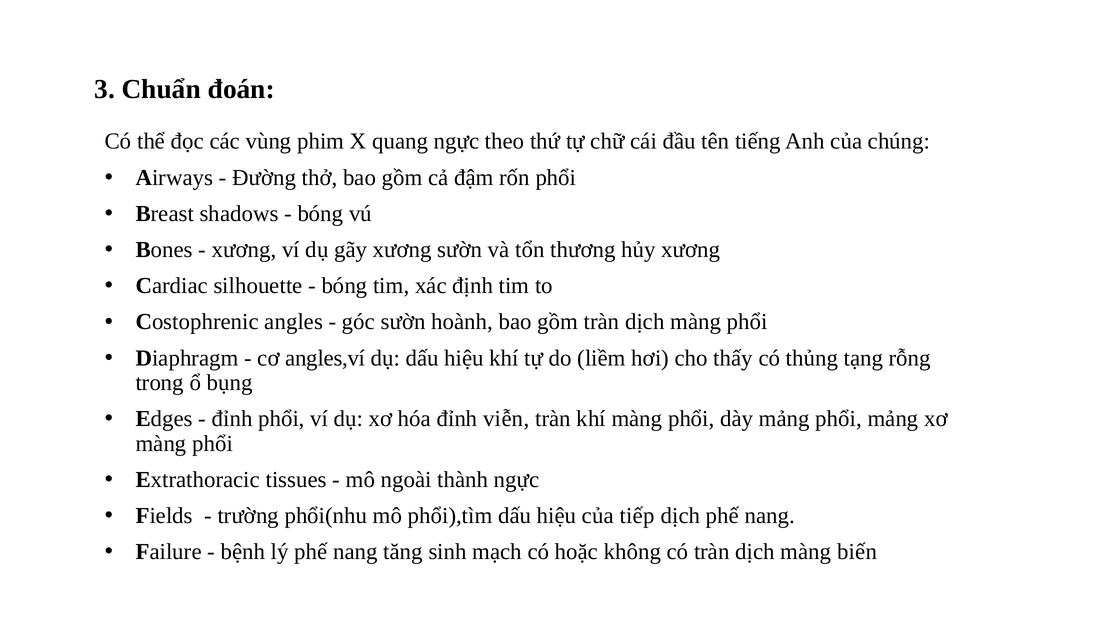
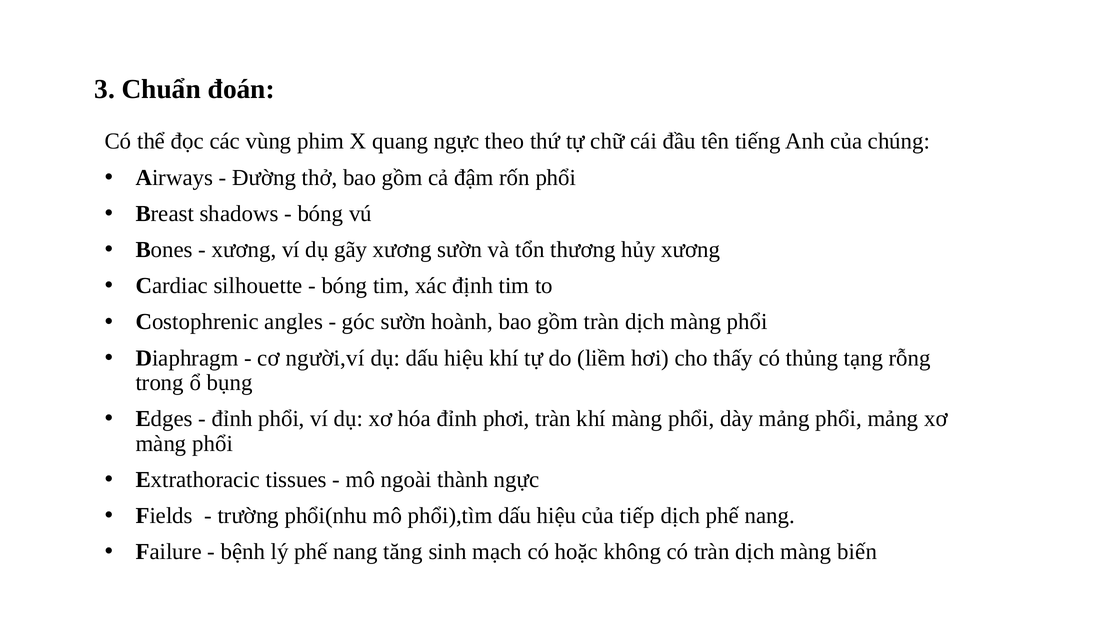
angles,ví: angles,ví -> người,ví
viễn: viễn -> phơi
